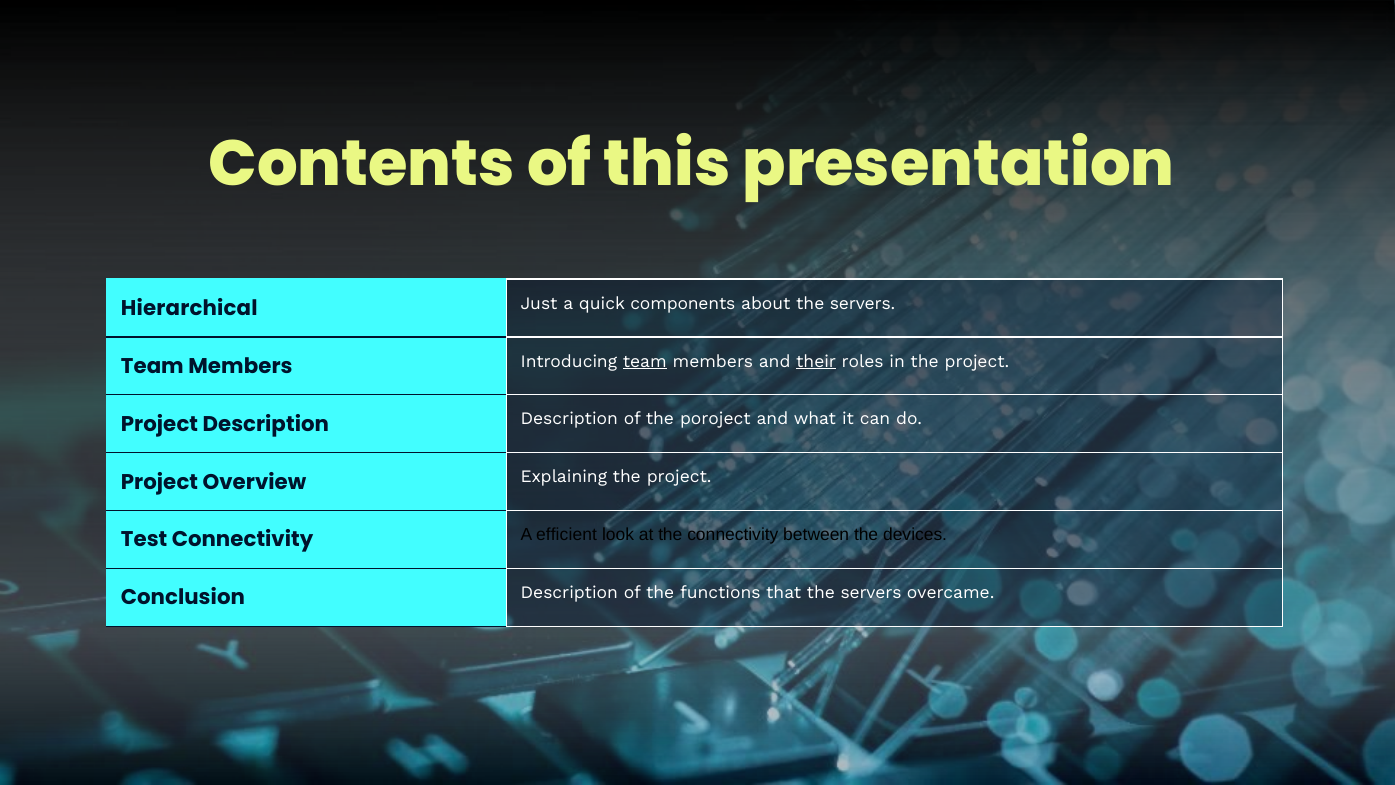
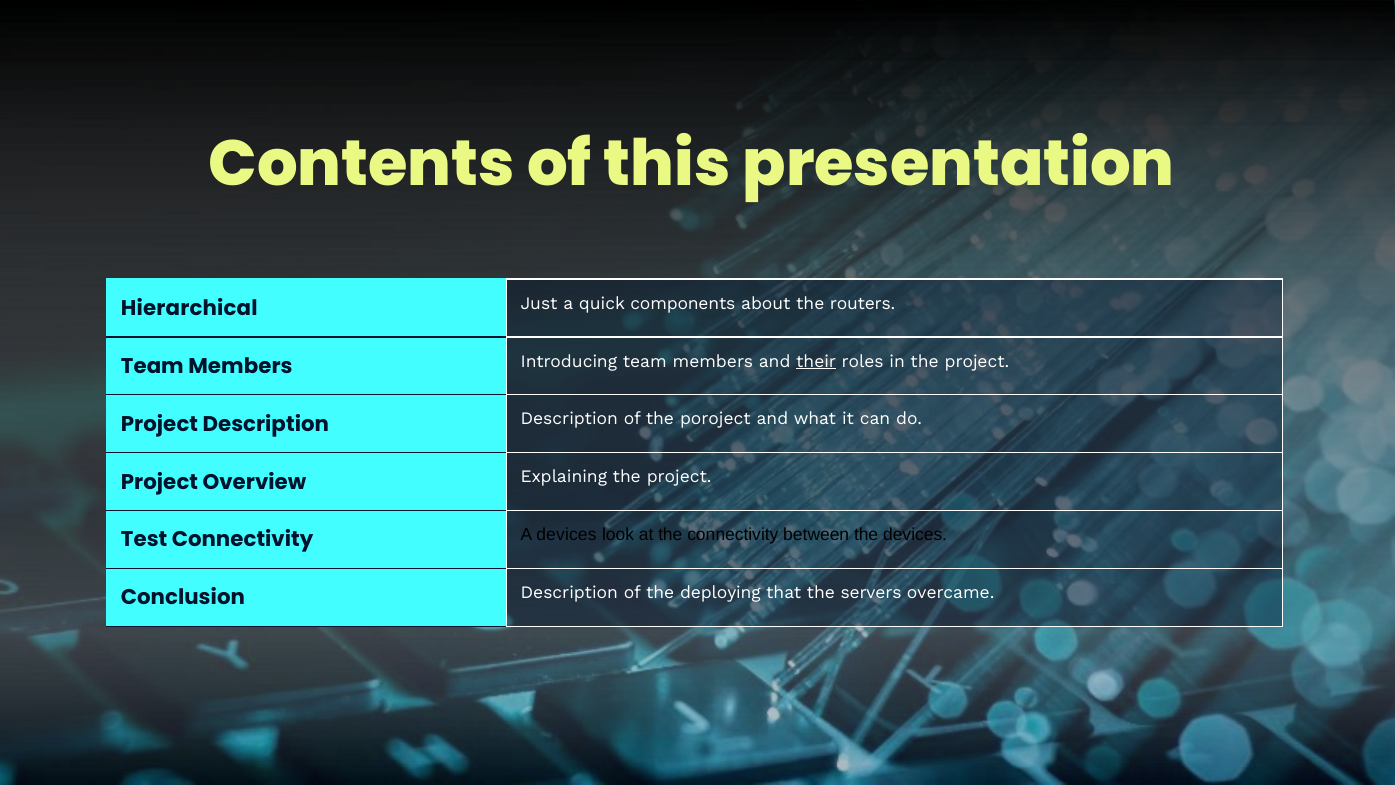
about the servers: servers -> routers
team at (645, 361) underline: present -> none
A efficient: efficient -> devices
functions: functions -> deploying
